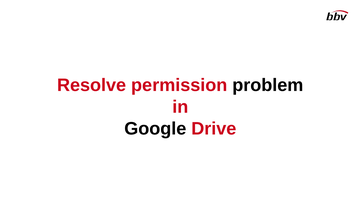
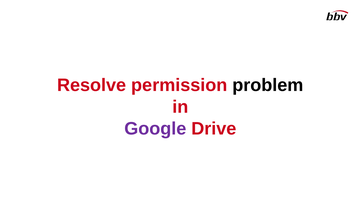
Google colour: black -> purple
